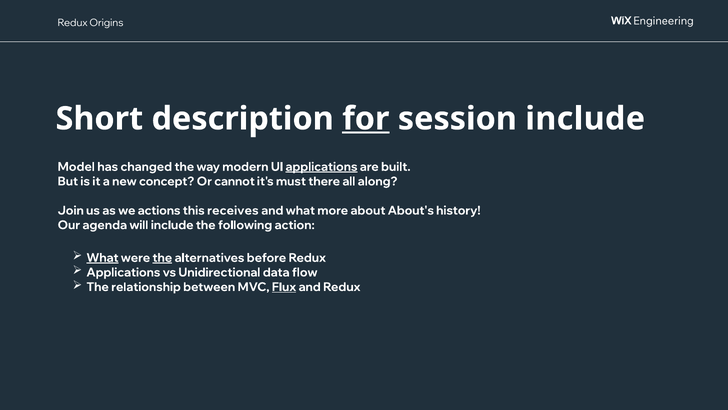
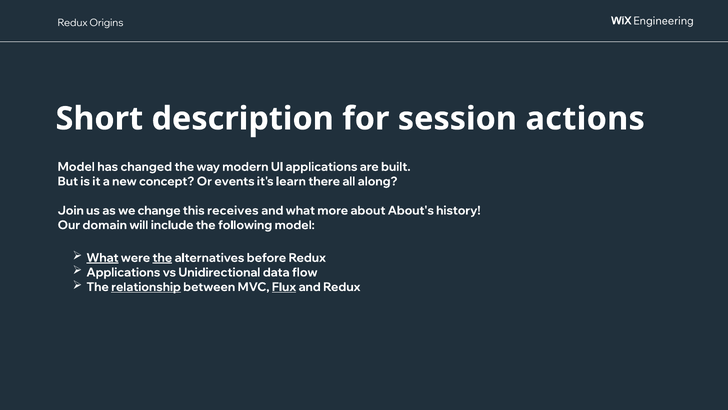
for underline: present -> none
session include: include -> actions
applications at (322, 167) underline: present -> none
cannot: cannot -> events
must: must -> learn
actions: actions -> change
agenda: agenda -> domain
following action: action -> model
relationship underline: none -> present
